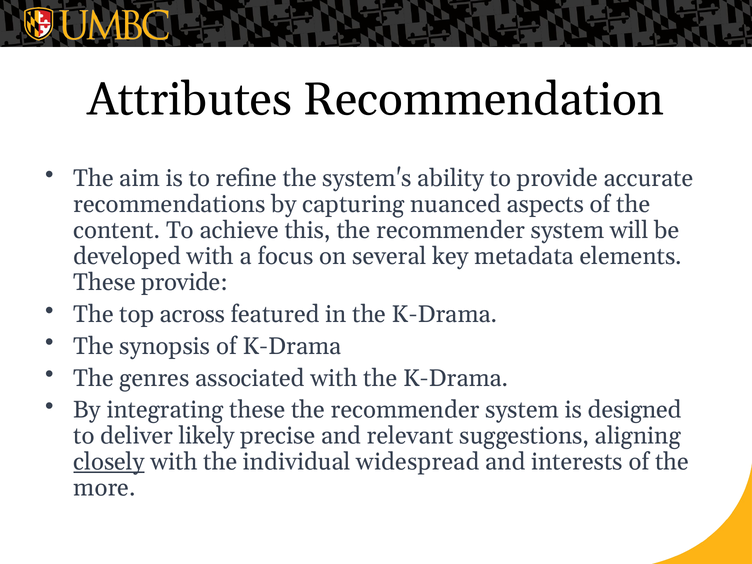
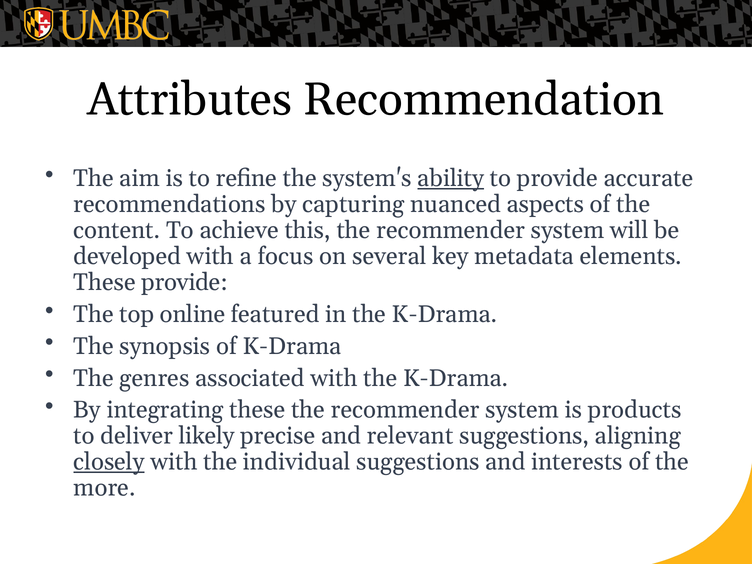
ability underline: none -> present
across: across -> online
designed: designed -> products
individual widespread: widespread -> suggestions
